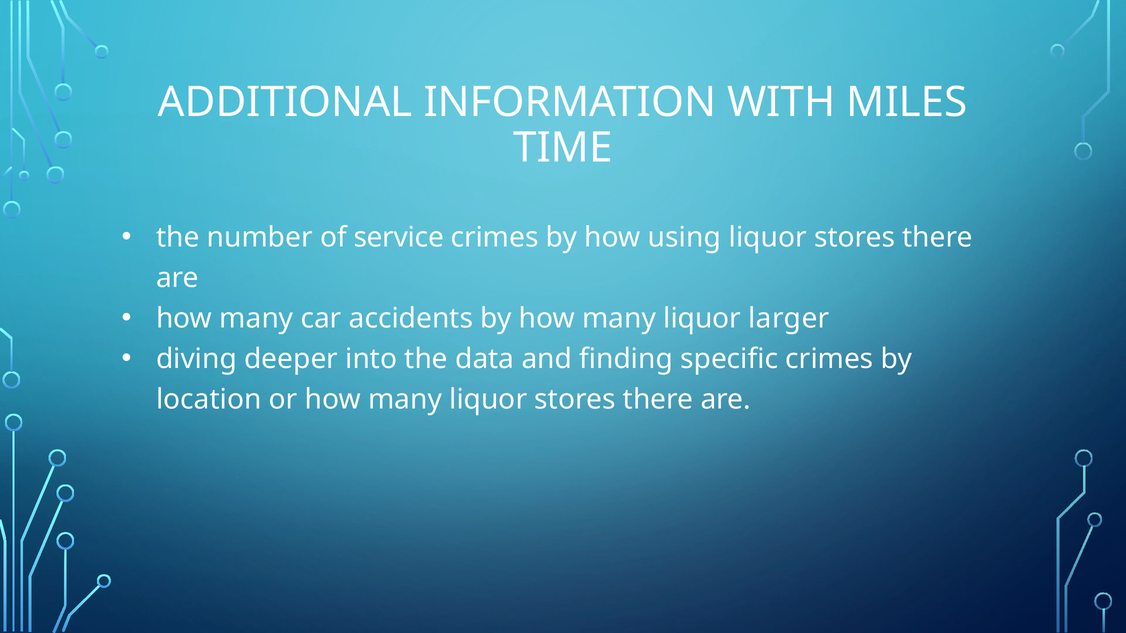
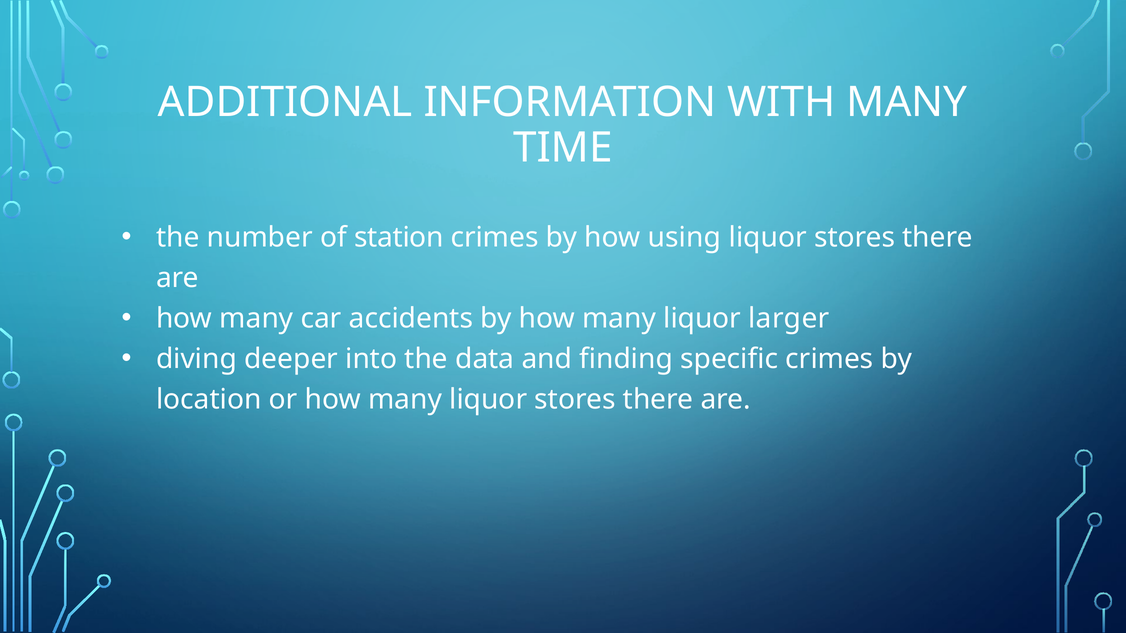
WITH MILES: MILES -> MANY
service: service -> station
